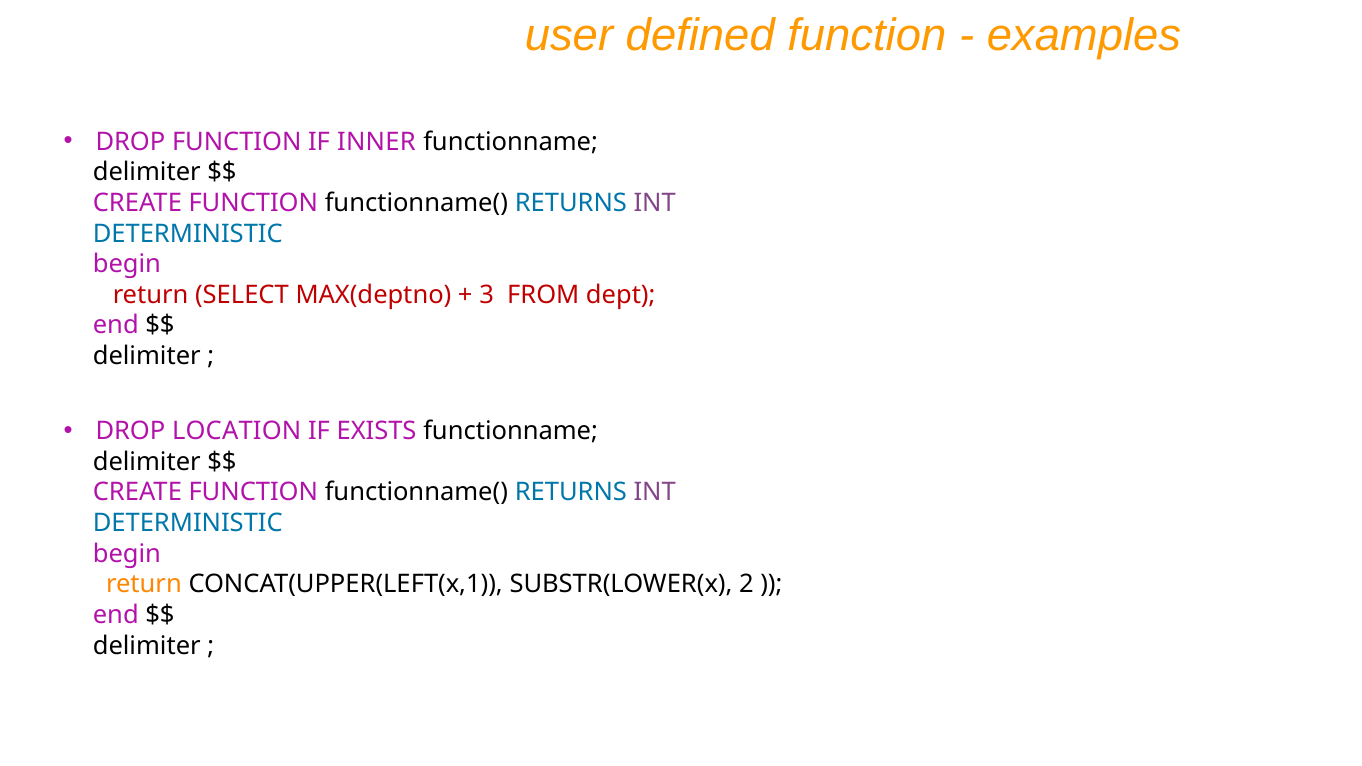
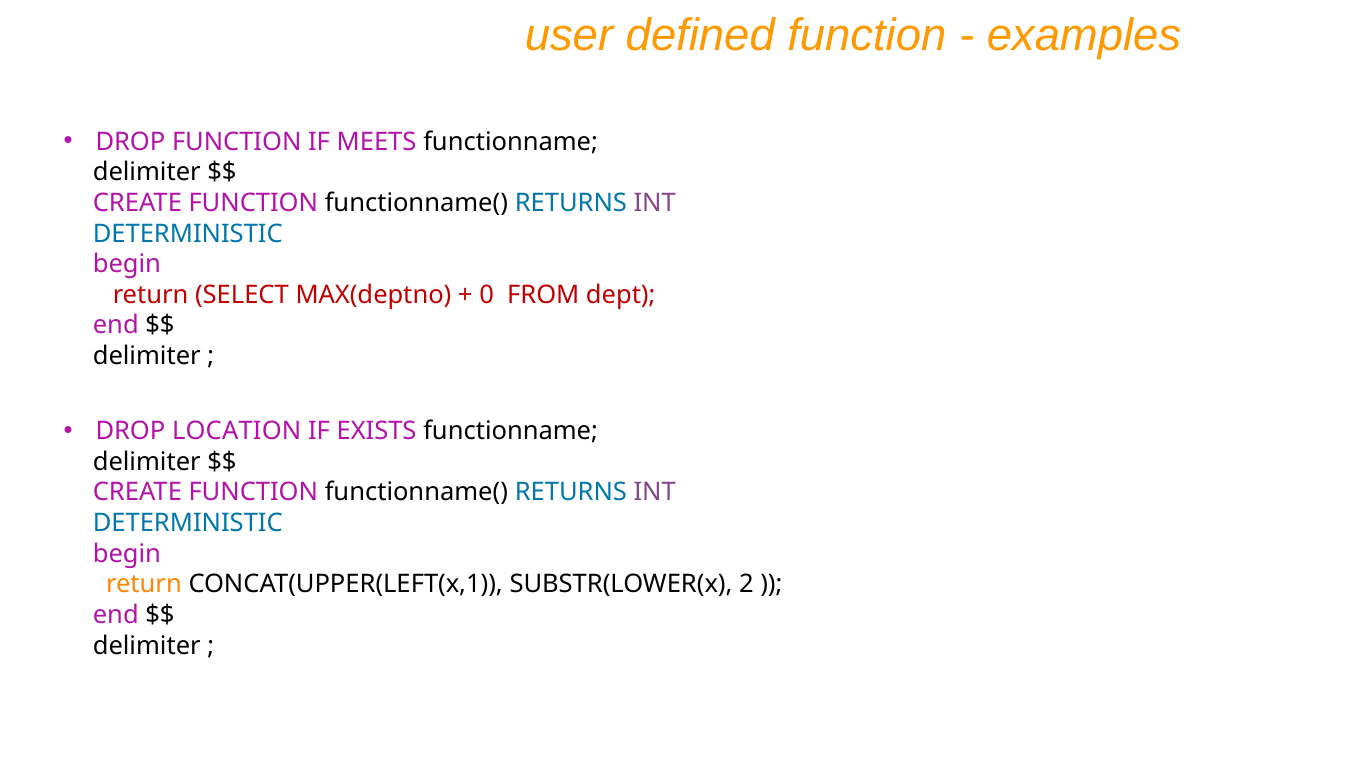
INNER: INNER -> MEETS
3: 3 -> 0
